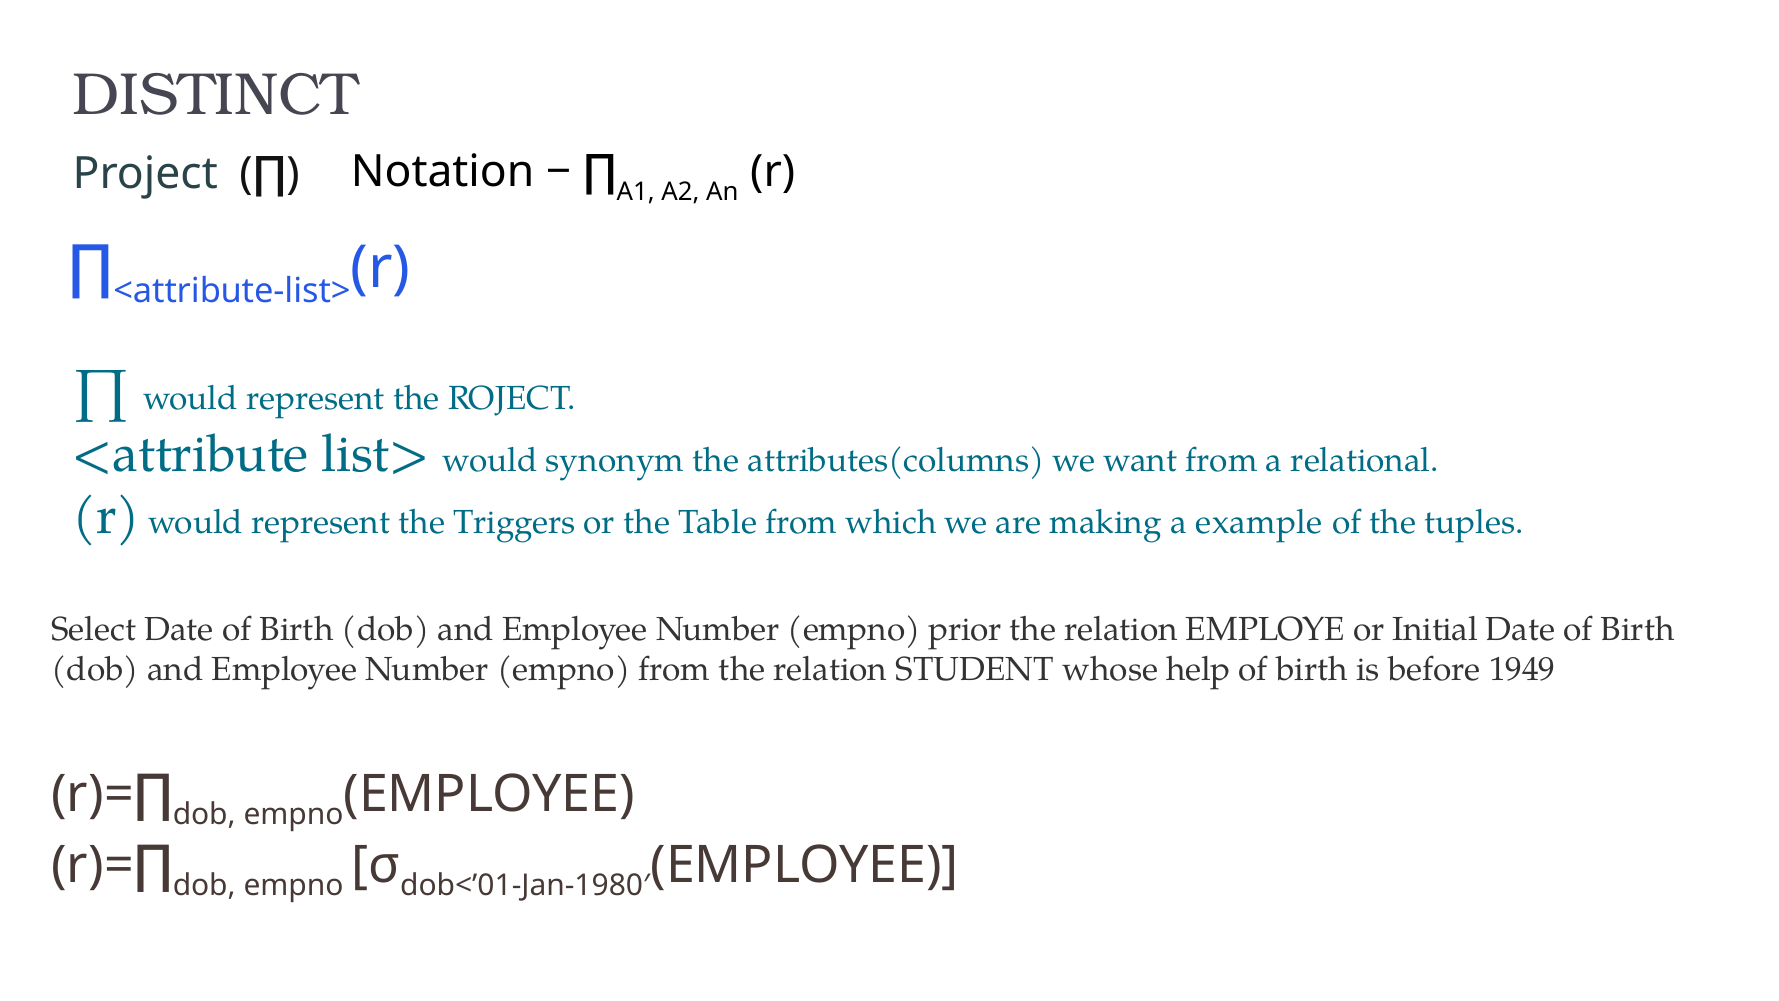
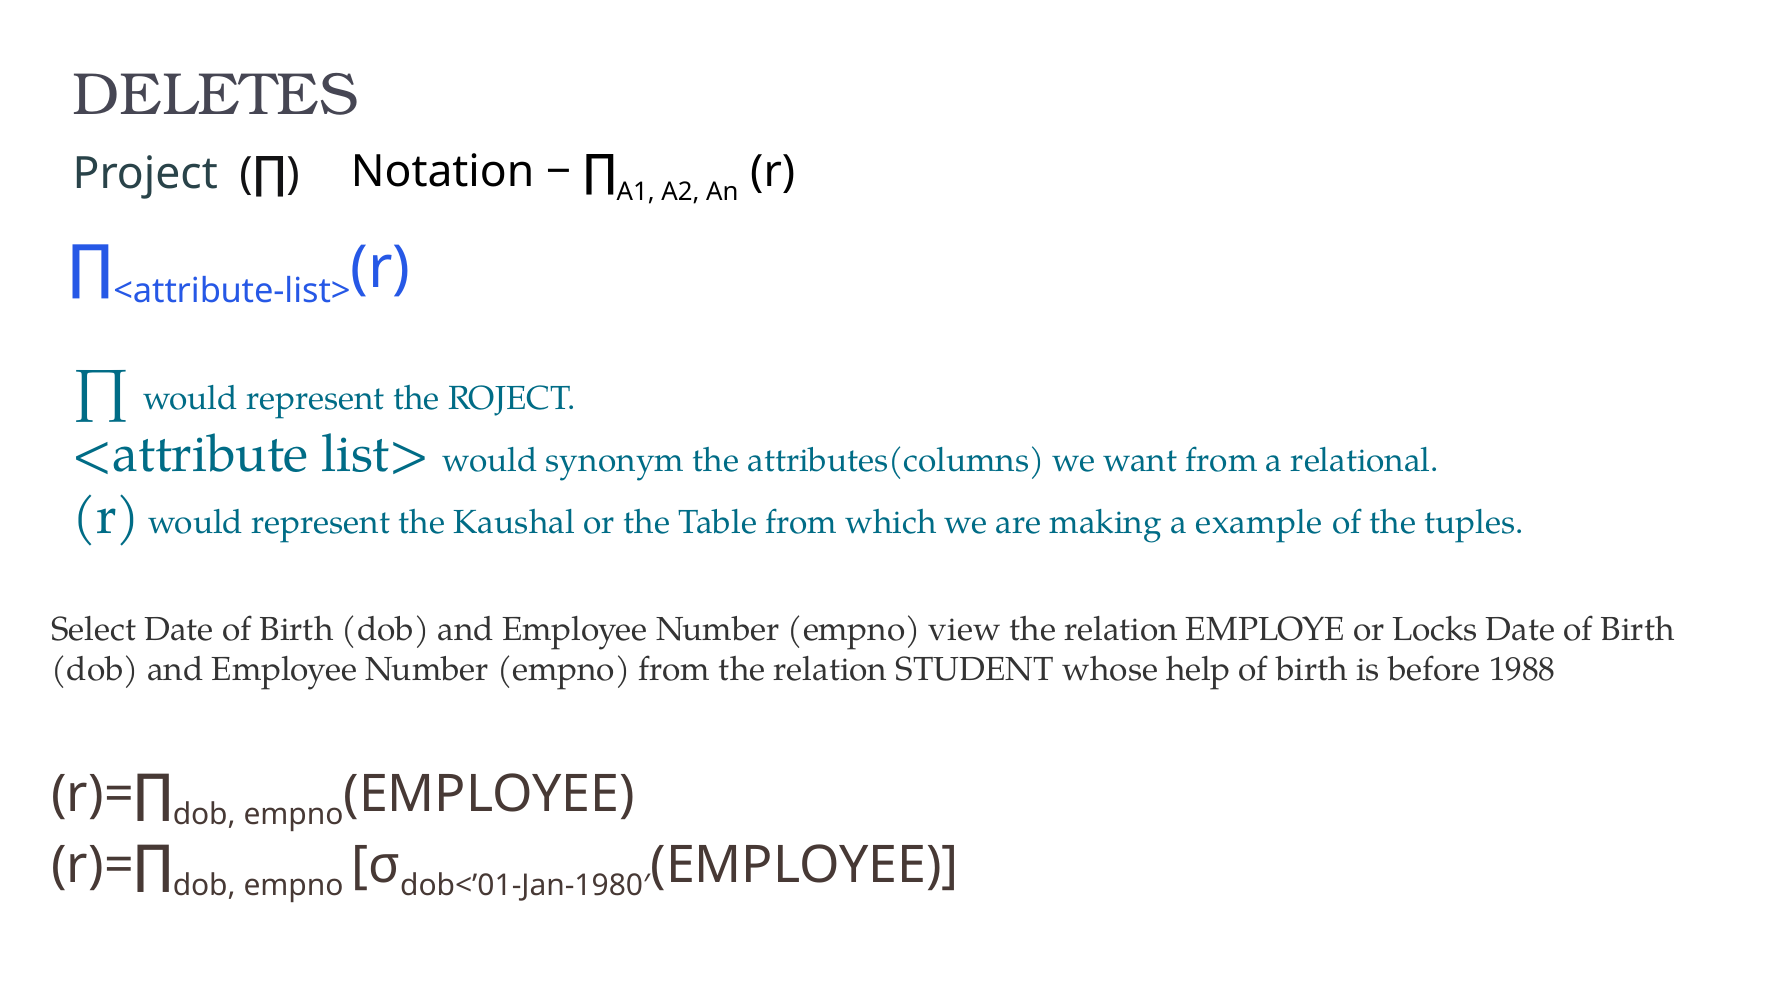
DISTINCT: DISTINCT -> DELETES
Triggers: Triggers -> Kaushal
prior: prior -> view
Initial: Initial -> Locks
1949: 1949 -> 1988
